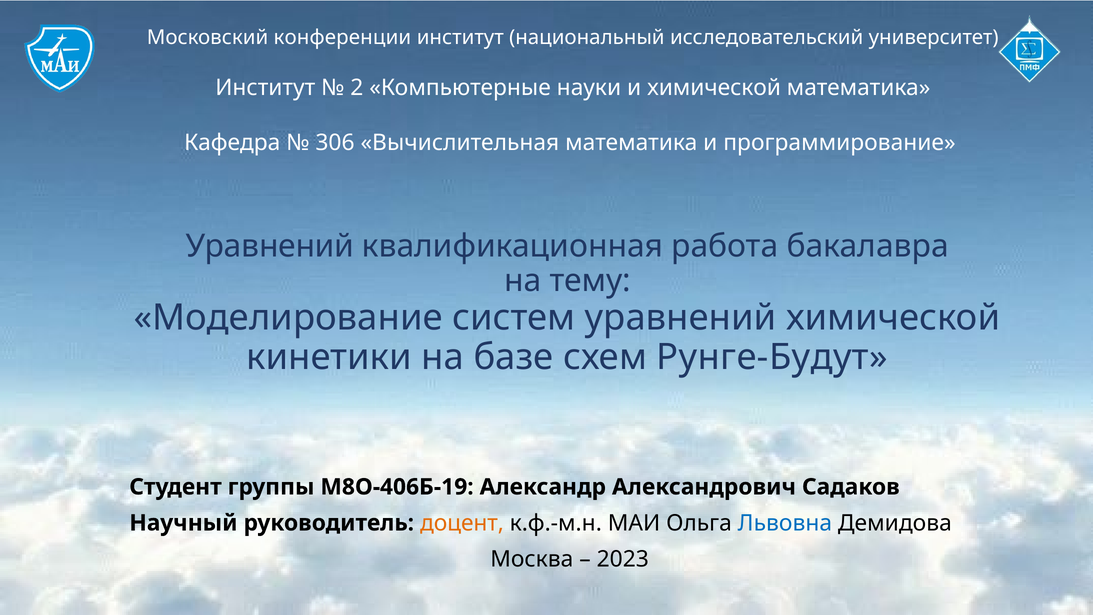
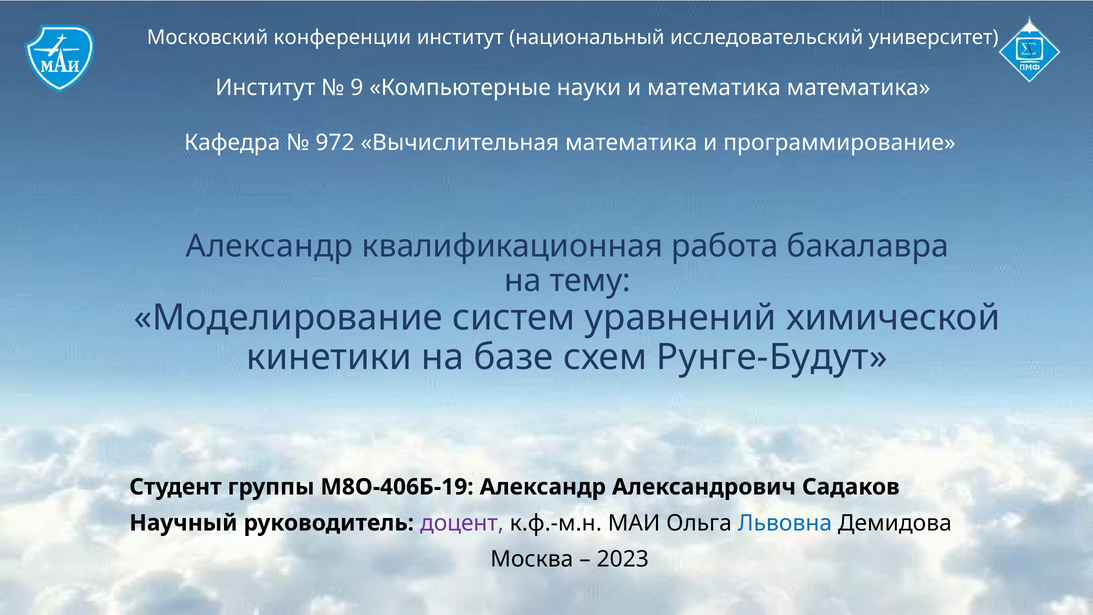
2: 2 -> 9
и химической: химической -> математика
306: 306 -> 972
Уравнений at (270, 246): Уравнений -> Александр
доцент colour: orange -> purple
